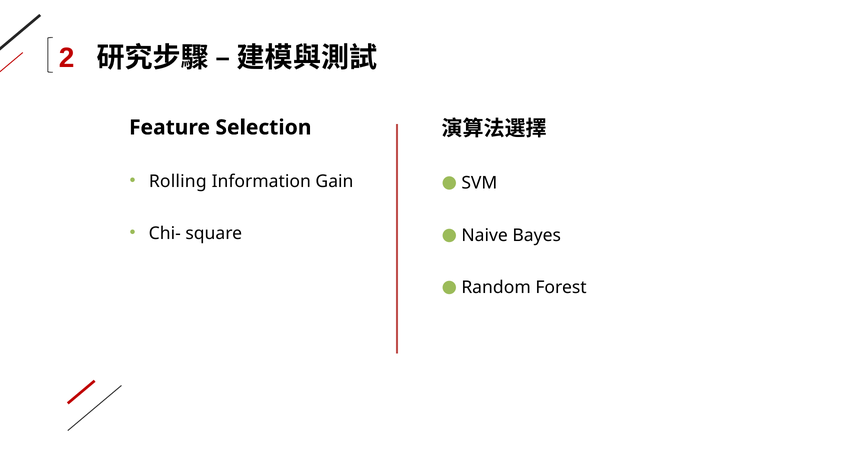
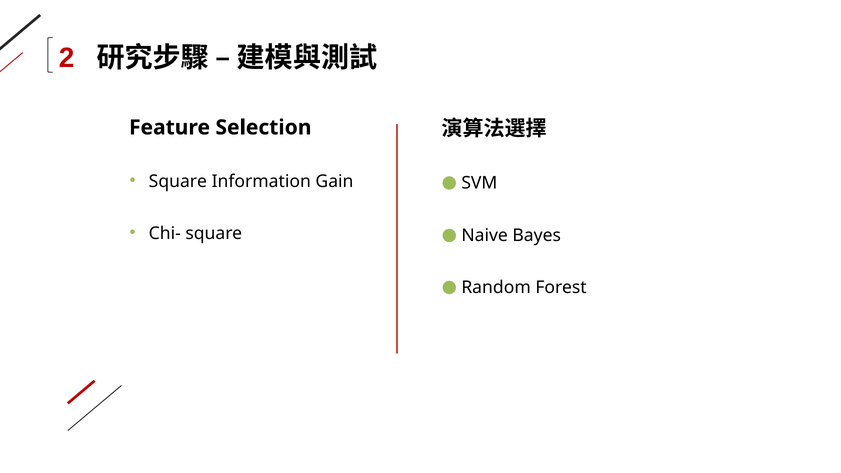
Rolling at (178, 182): Rolling -> Square
